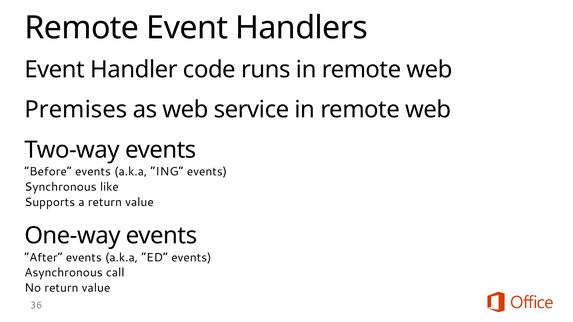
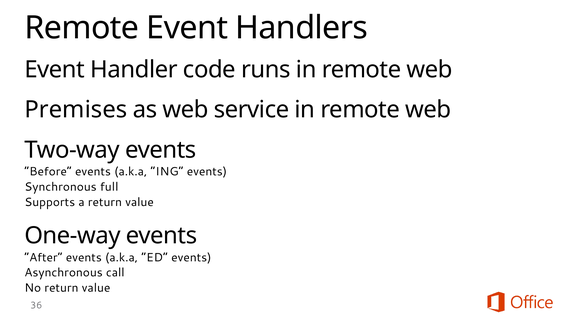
like: like -> full
